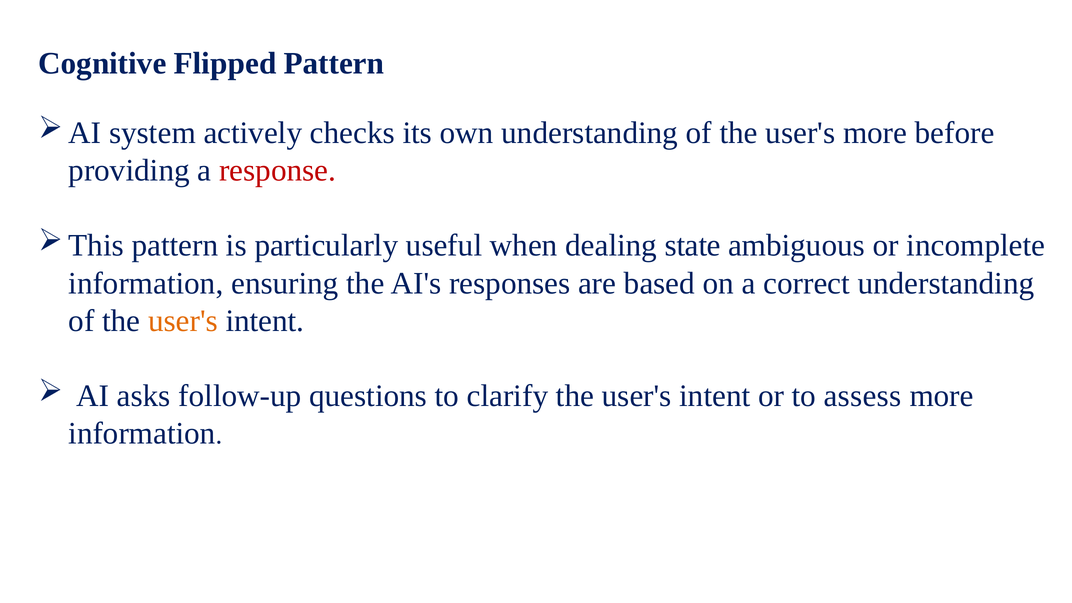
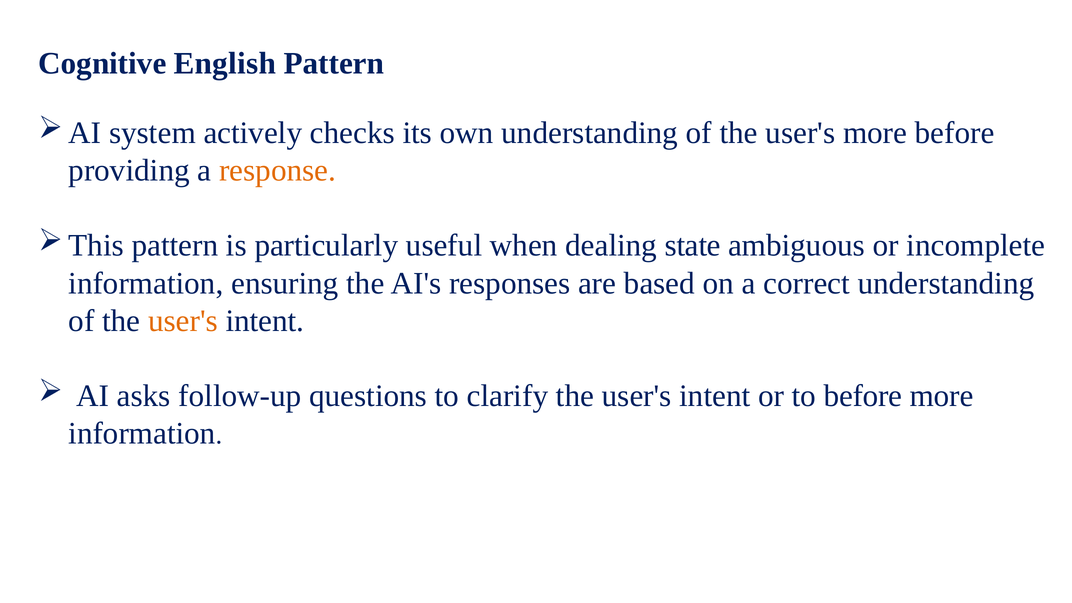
Flipped: Flipped -> English
response colour: red -> orange
to assess: assess -> before
